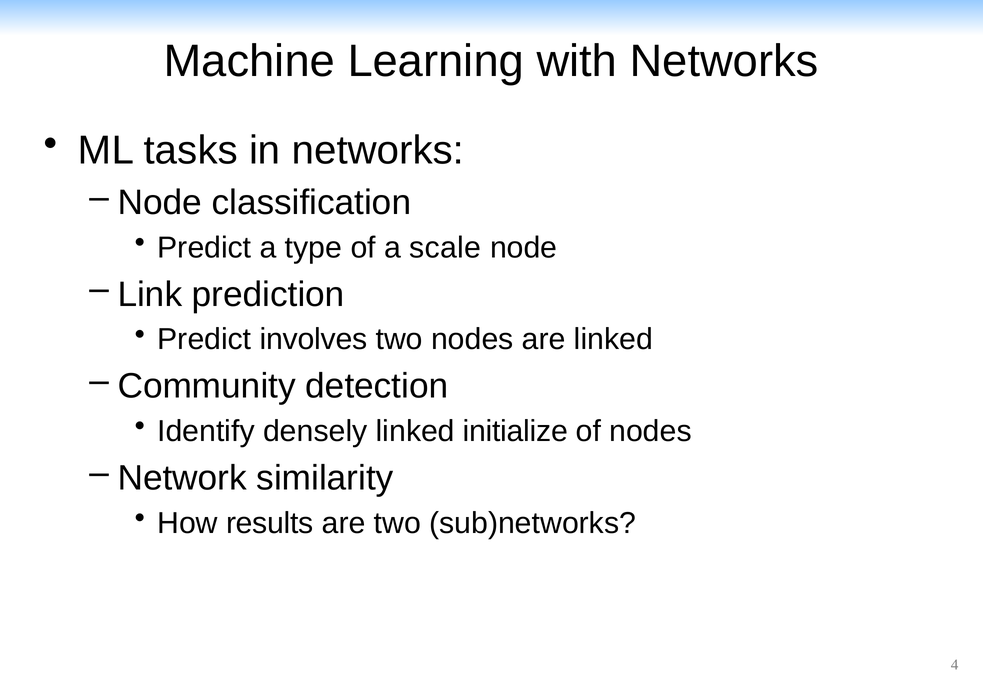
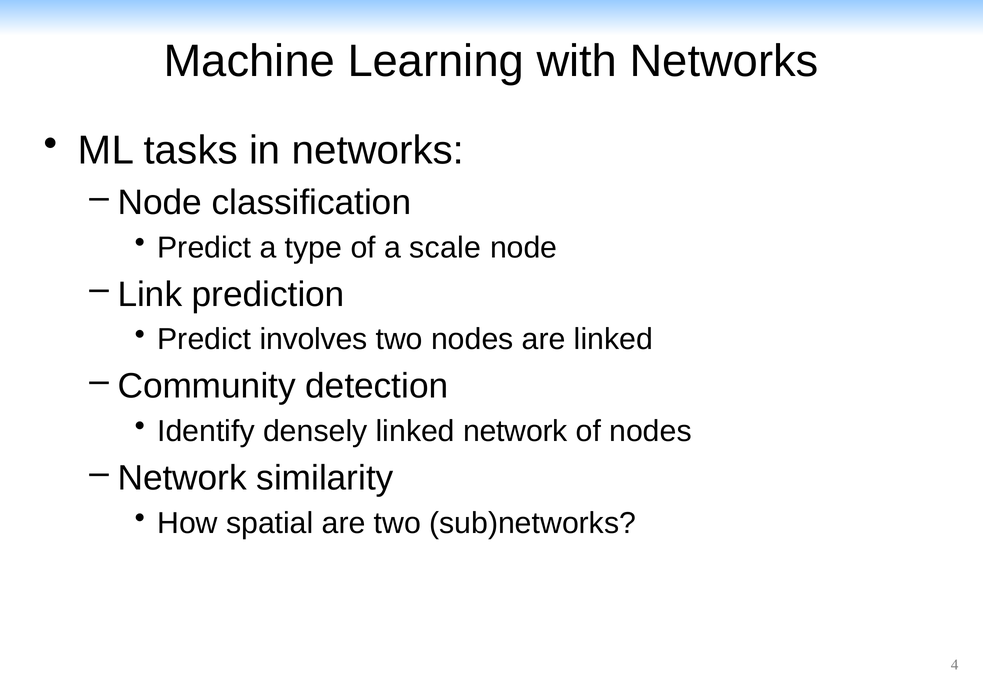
linked initialize: initialize -> network
results: results -> spatial
